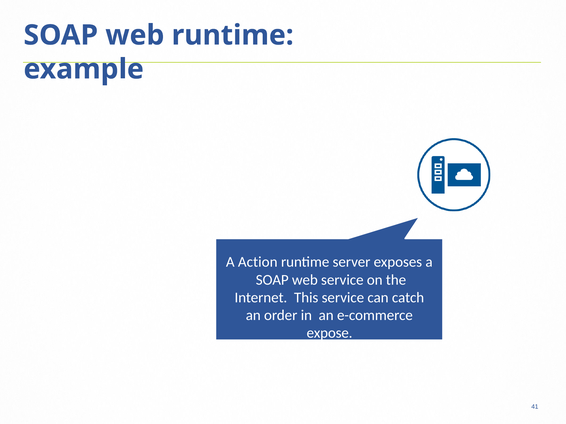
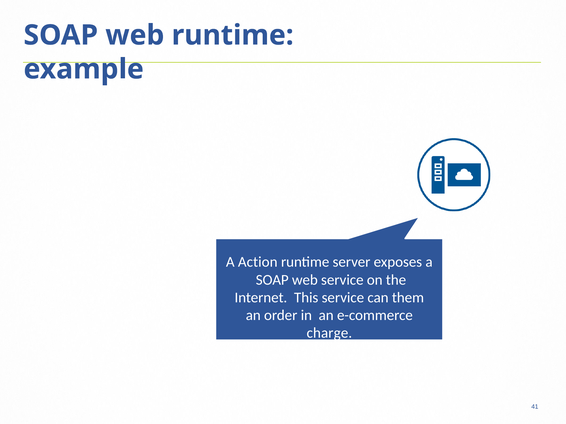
catch: catch -> them
expose: expose -> charge
